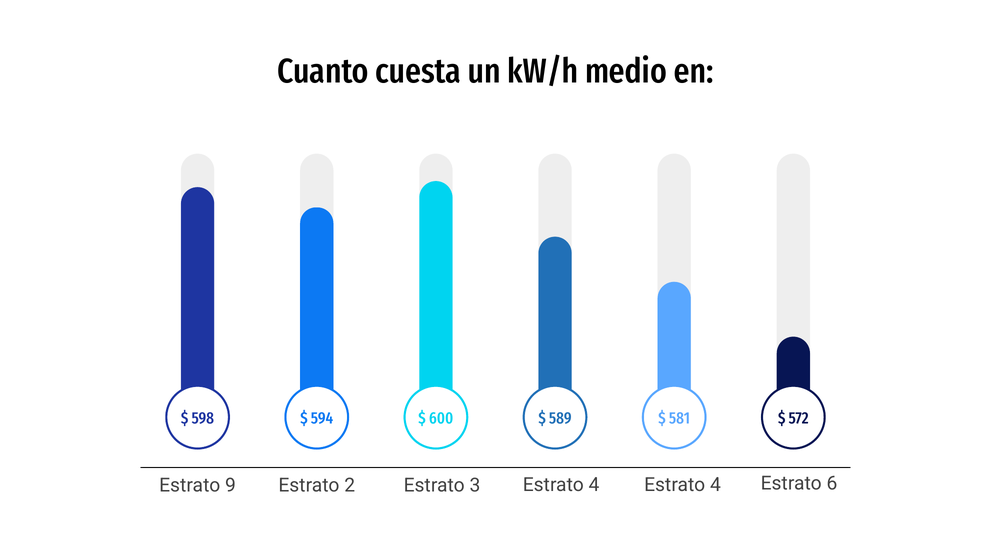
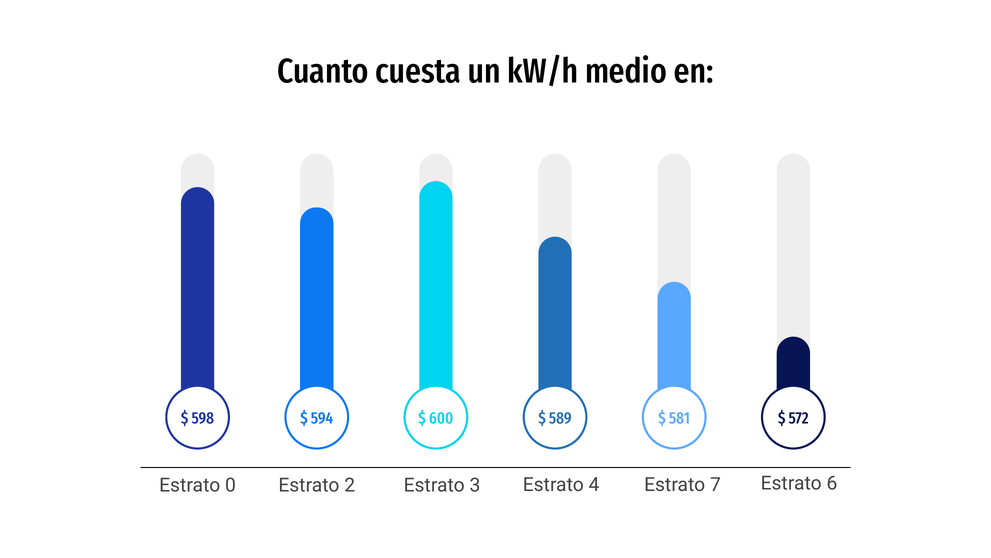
4 at (715, 484): 4 -> 7
9: 9 -> 0
